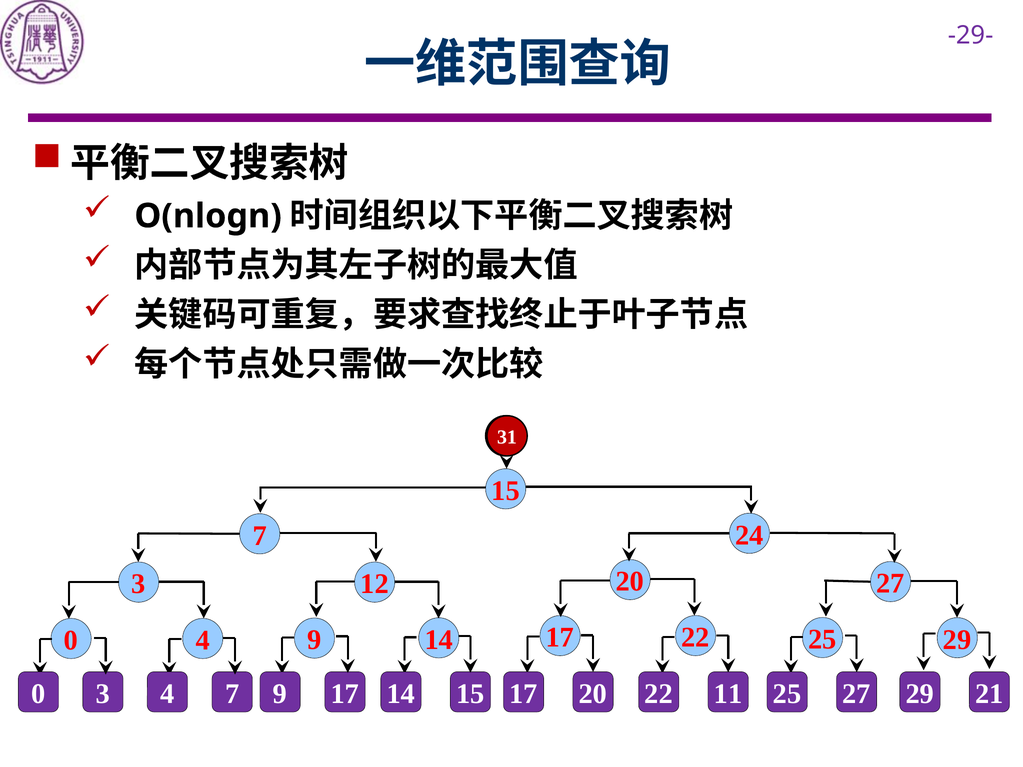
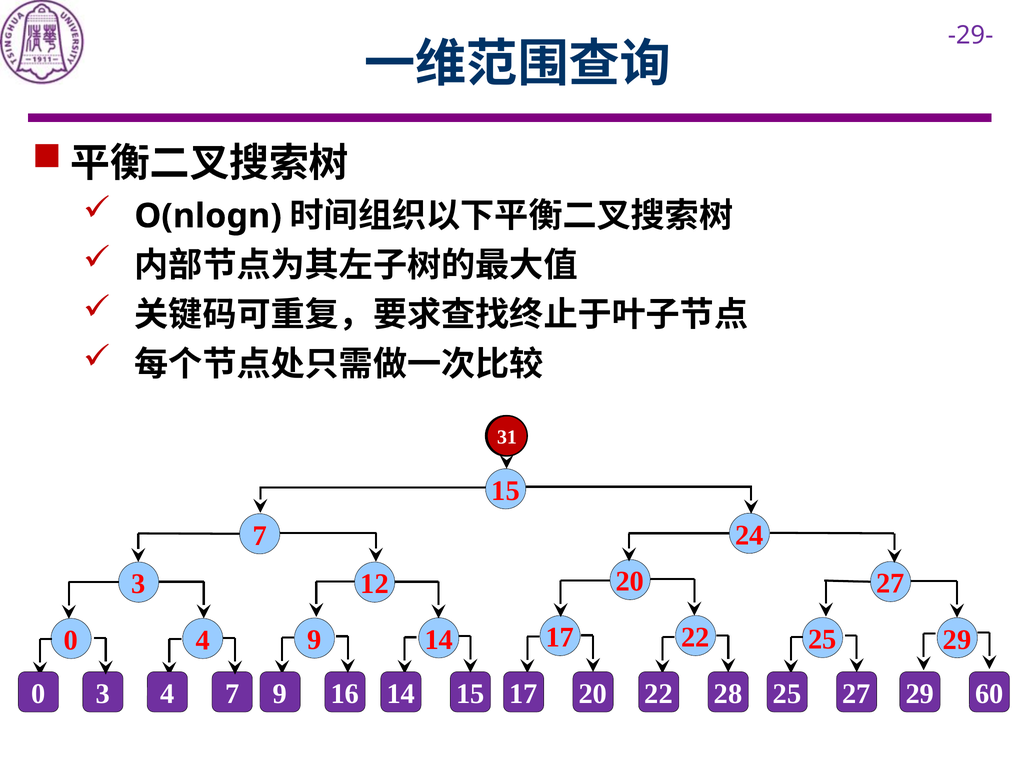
0 17: 17 -> 16
11: 11 -> 28
21: 21 -> 60
